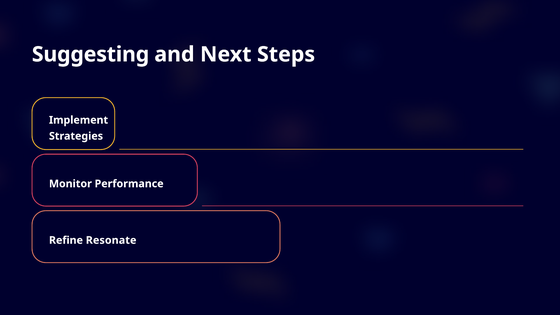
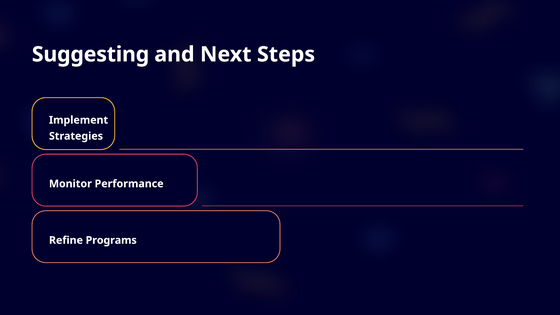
Resonate: Resonate -> Programs
